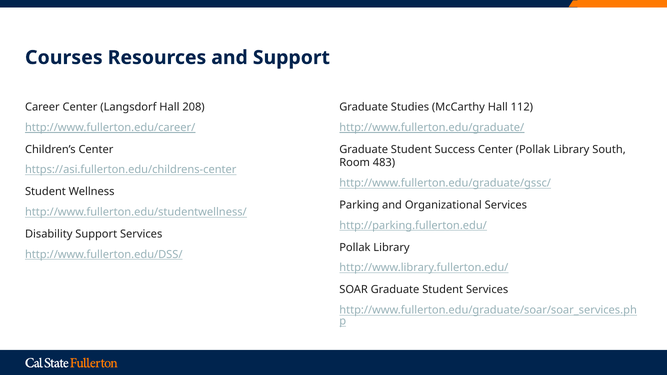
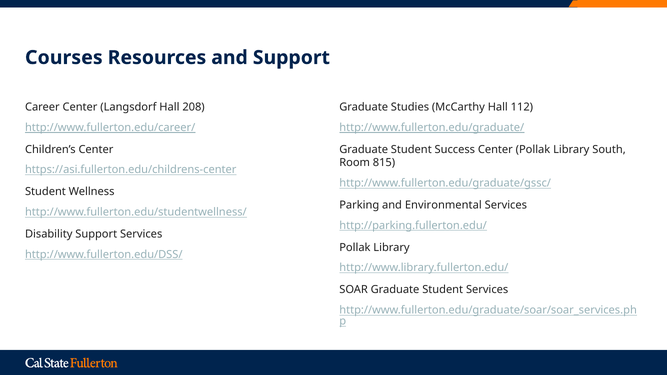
483: 483 -> 815
Organizational: Organizational -> Environmental
